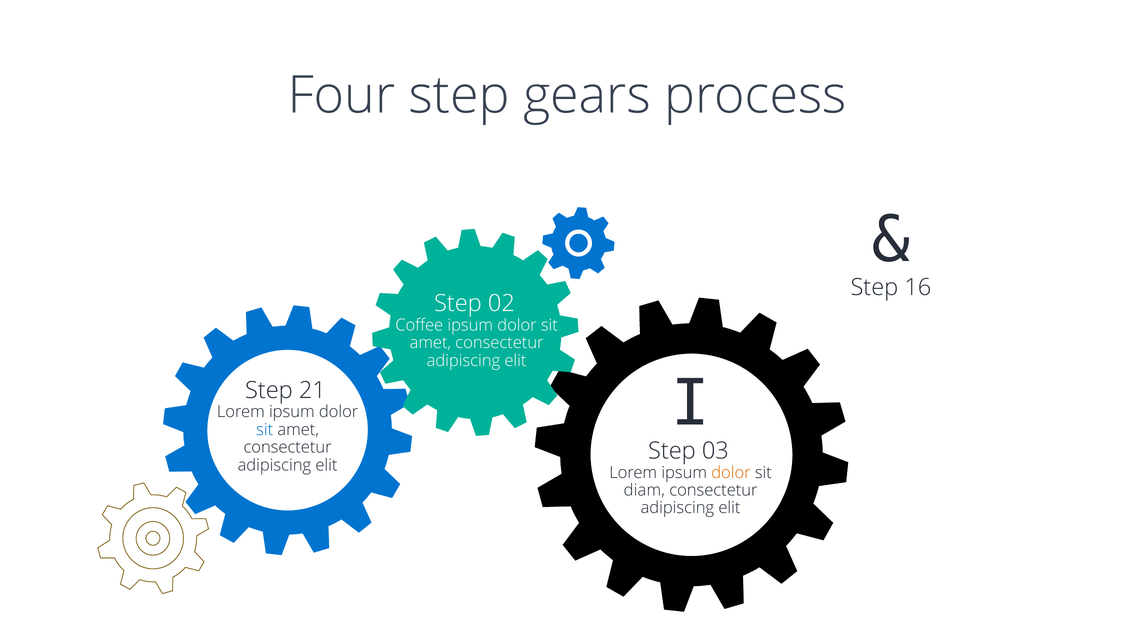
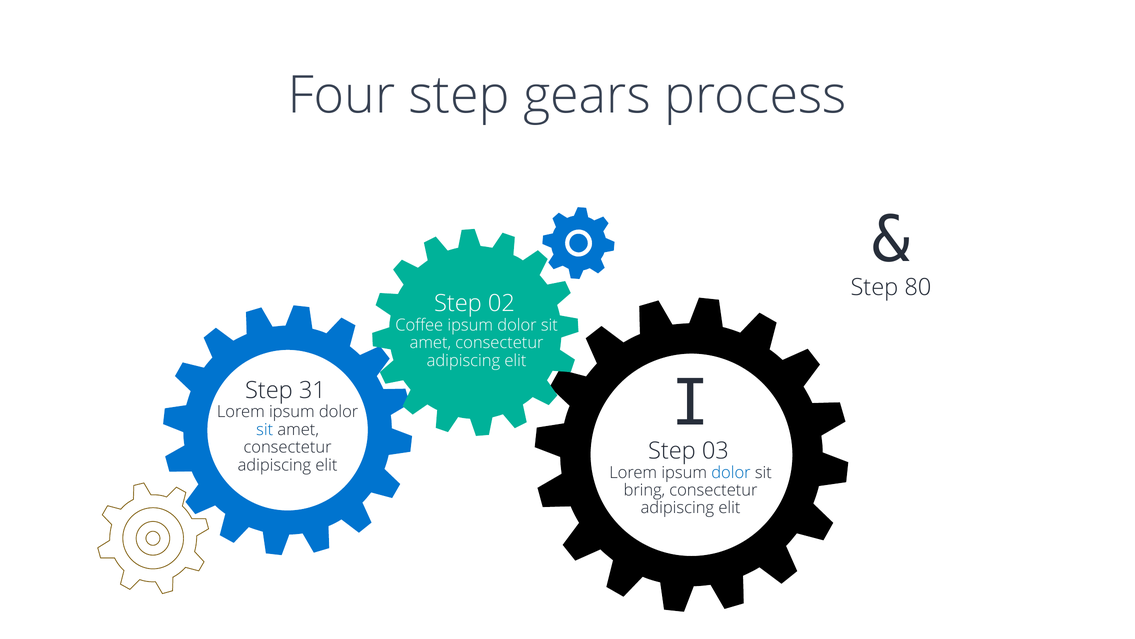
16: 16 -> 80
21: 21 -> 31
dolor at (731, 472) colour: orange -> blue
diam: diam -> bring
